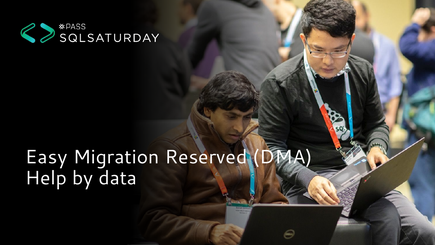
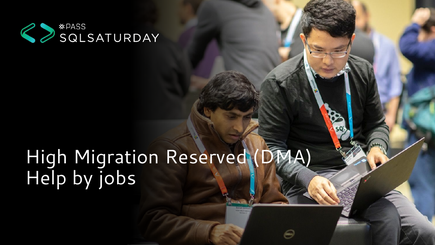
Easy: Easy -> High
data: data -> jobs
